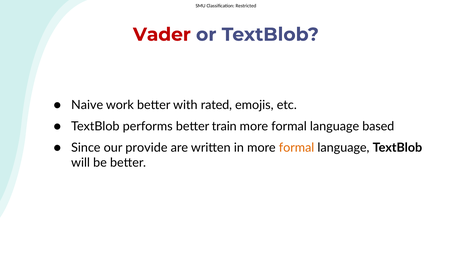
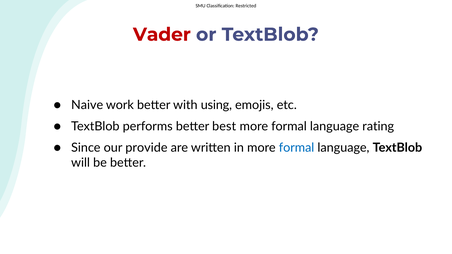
rated: rated -> using
train: train -> best
based: based -> rating
formal at (297, 148) colour: orange -> blue
